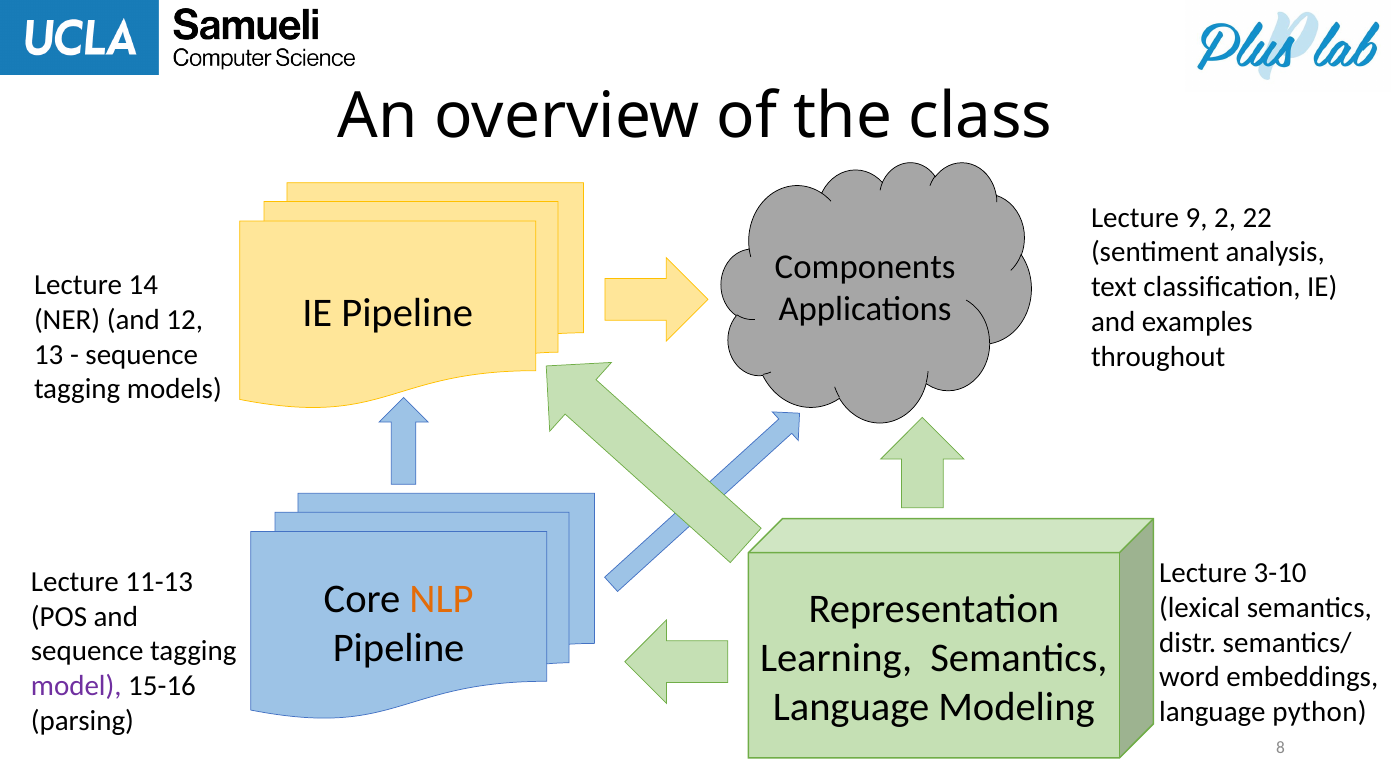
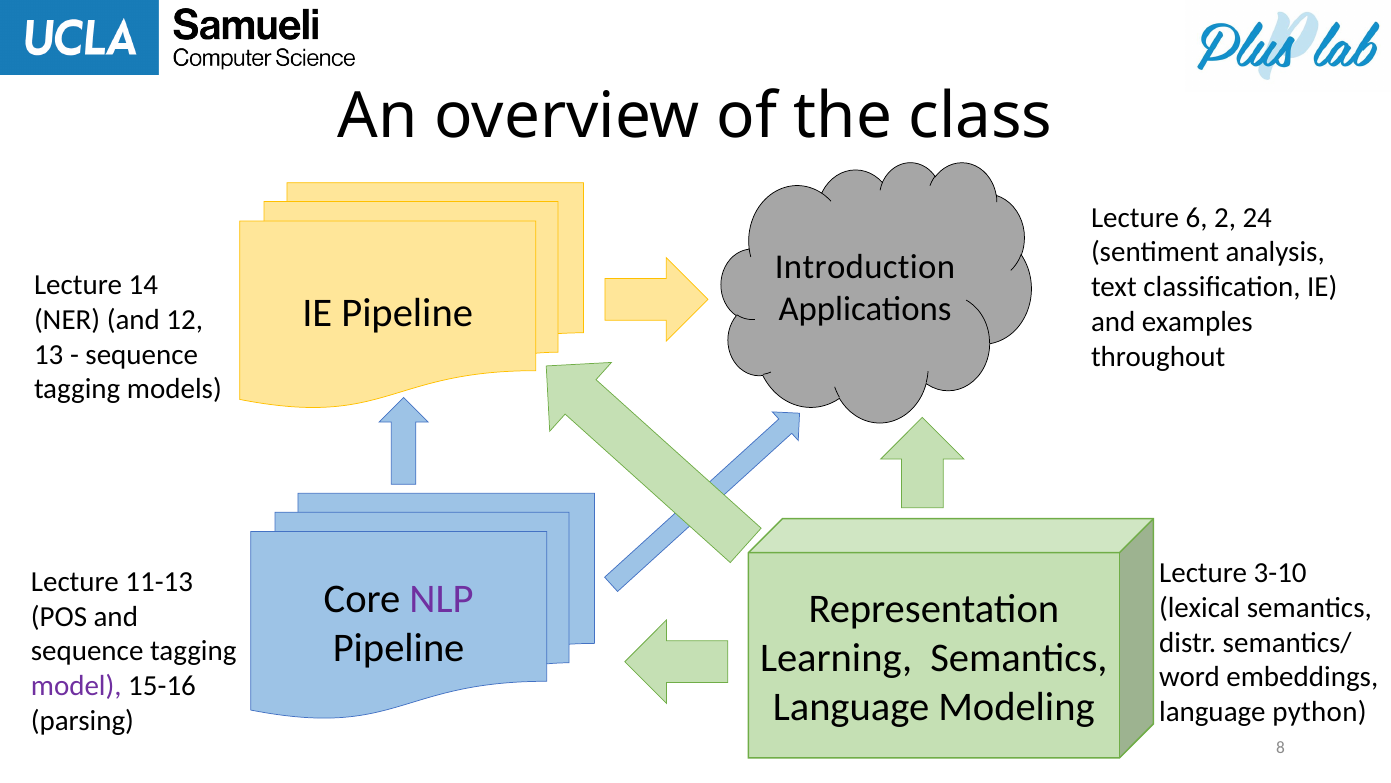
9: 9 -> 6
22: 22 -> 24
Components: Components -> Introduction
NLP colour: orange -> purple
